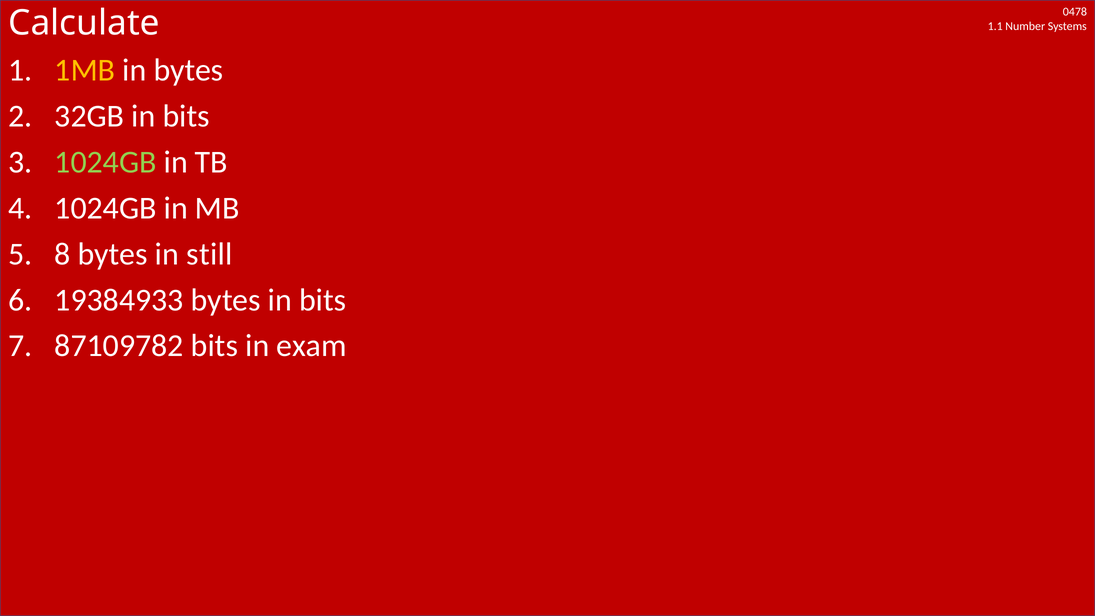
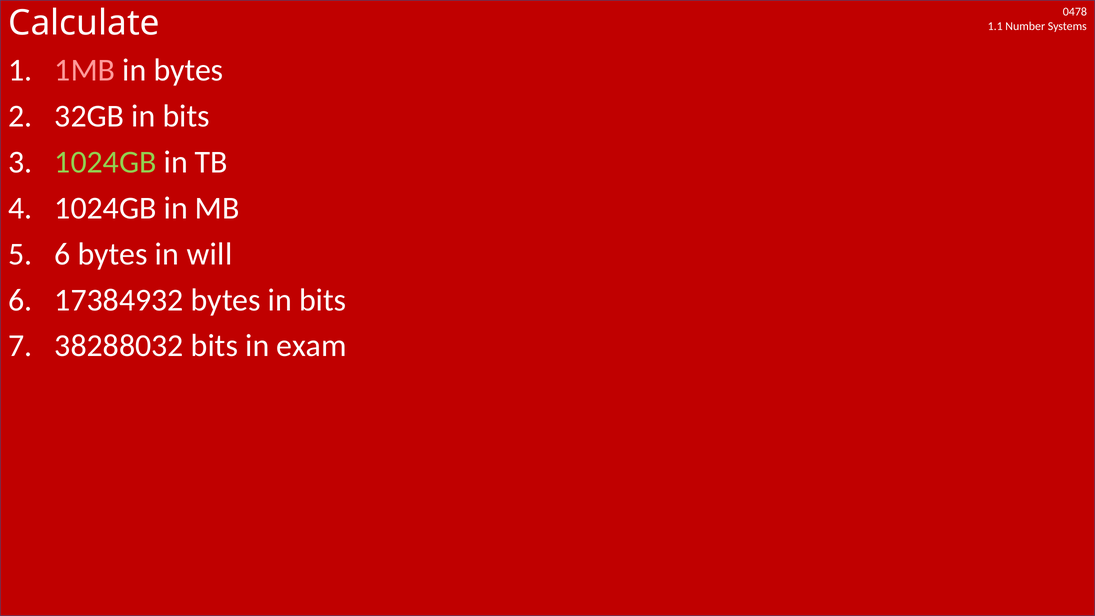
1MB colour: yellow -> pink
8 at (62, 254): 8 -> 6
still: still -> will
19384933: 19384933 -> 17384932
87109782: 87109782 -> 38288032
